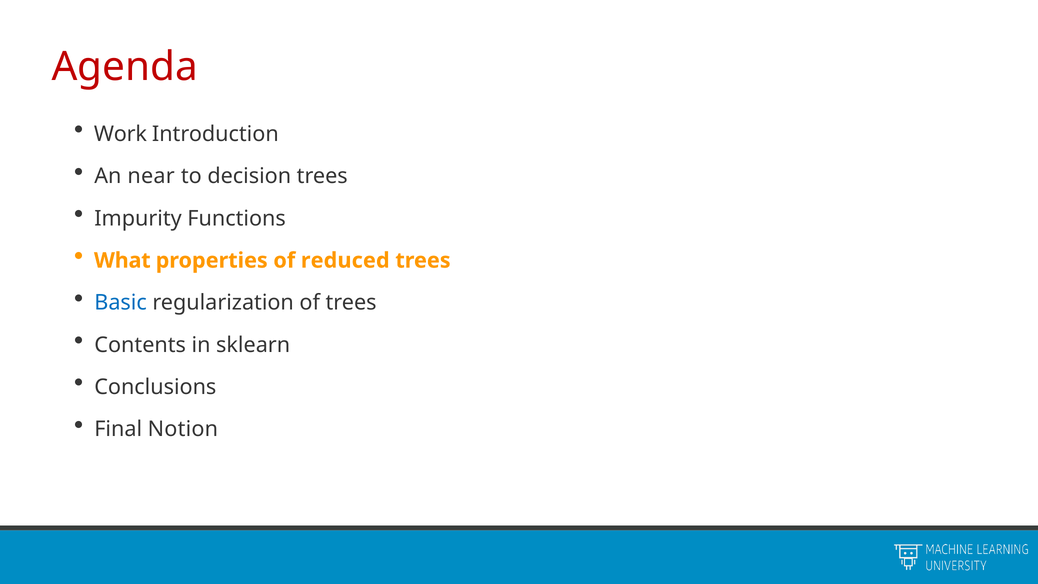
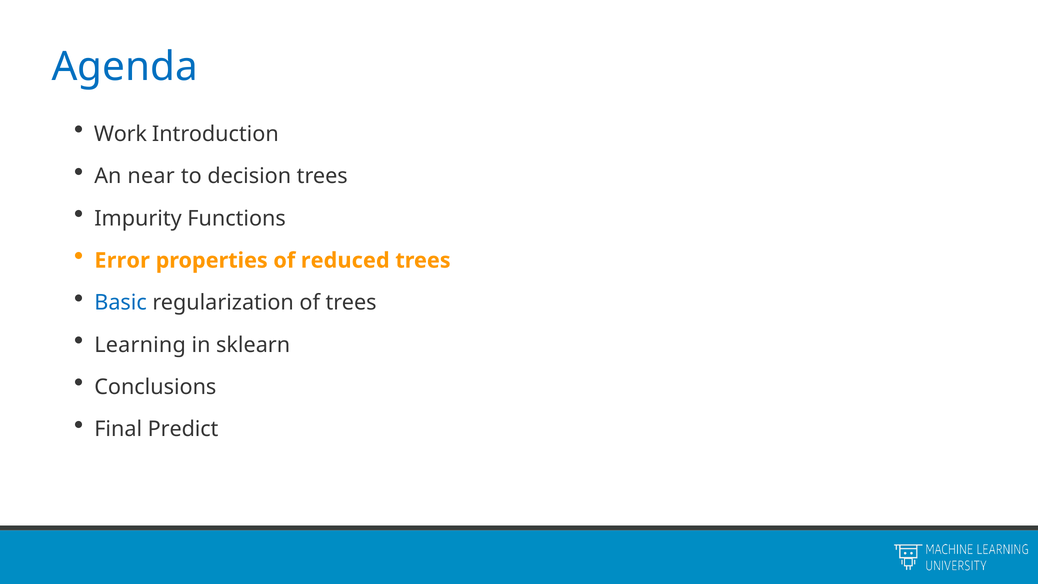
Agenda colour: red -> blue
What: What -> Error
Contents: Contents -> Learning
Notion: Notion -> Predict
